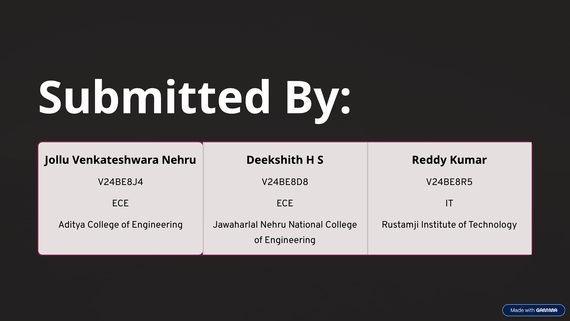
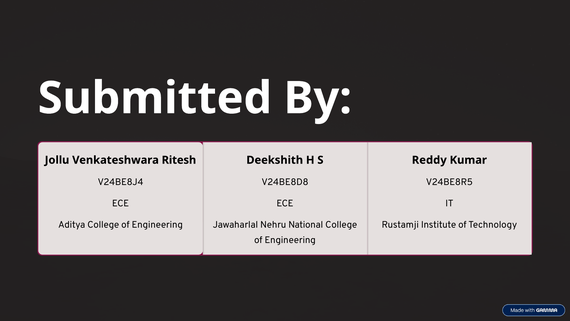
Venkateshwara Nehru: Nehru -> Ritesh
